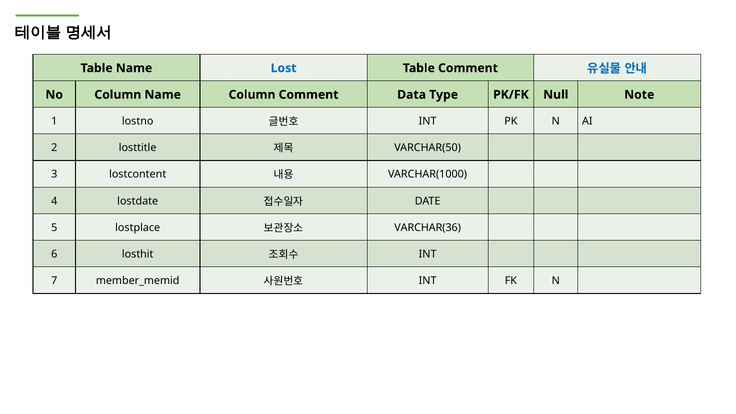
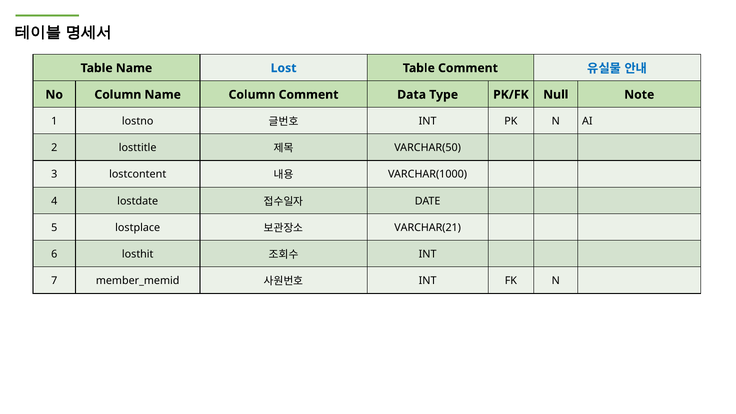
VARCHAR(36: VARCHAR(36 -> VARCHAR(21
